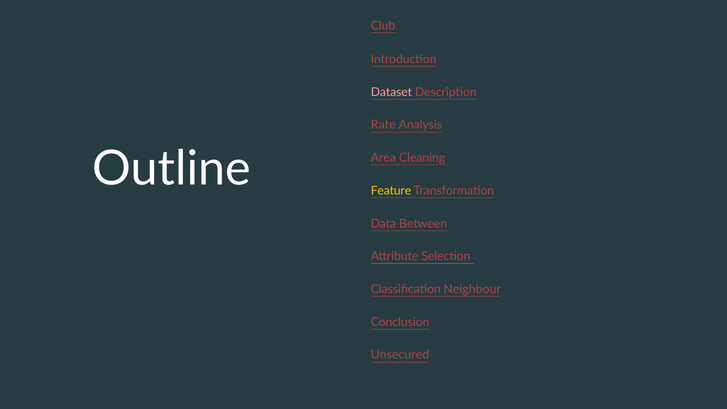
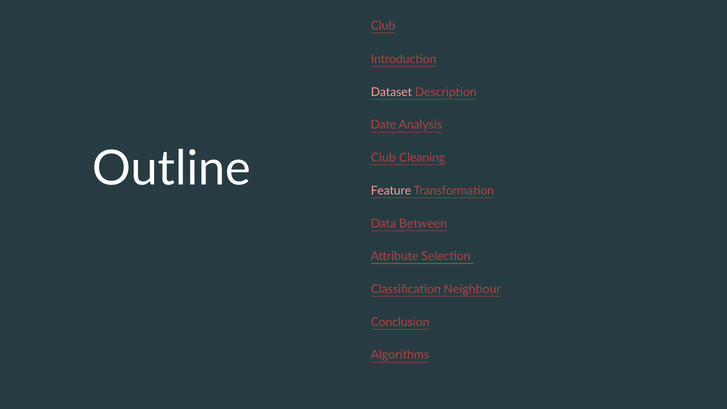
Rate: Rate -> Date
Area at (383, 158): Area -> Club
Feature colour: yellow -> pink
Unsecured: Unsecured -> Algorithms
